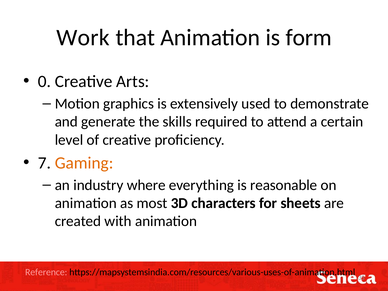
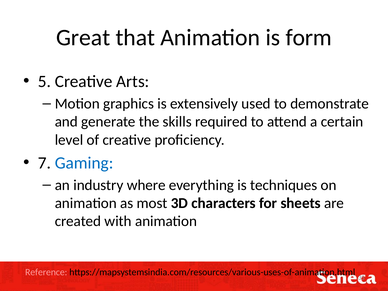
Work: Work -> Great
0: 0 -> 5
Gaming colour: orange -> blue
reasonable: reasonable -> techniques
